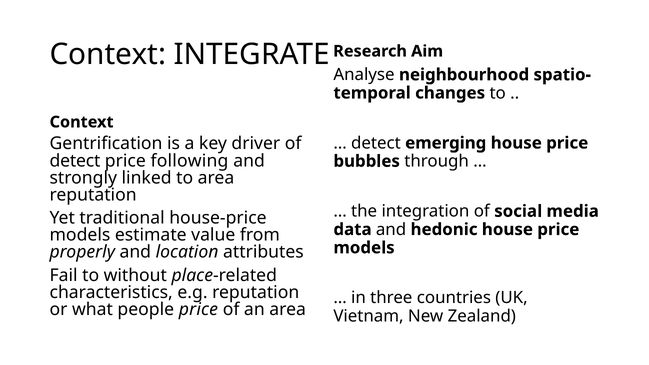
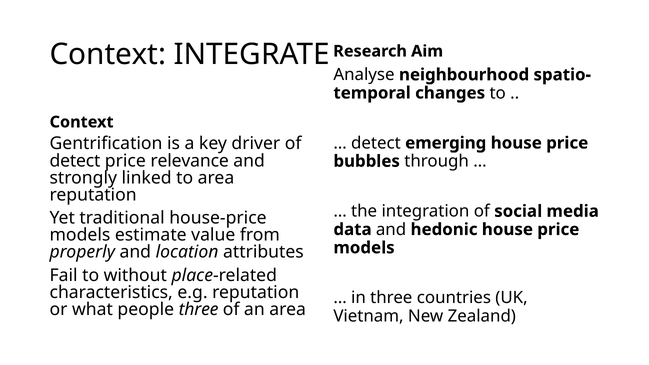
following: following -> relevance
people price: price -> three
